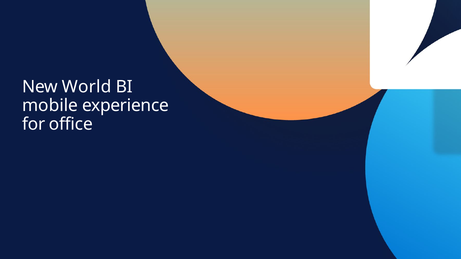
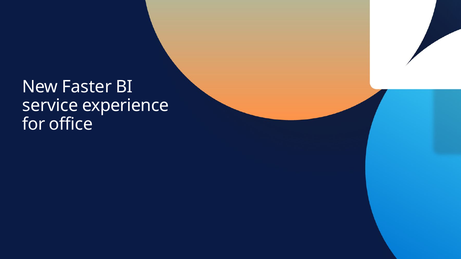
World: World -> Faster
mobile: mobile -> service
